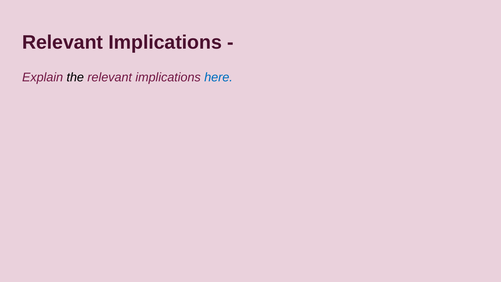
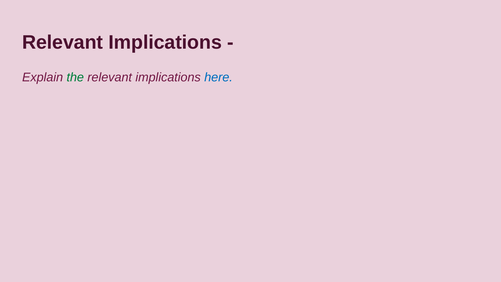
the colour: black -> green
